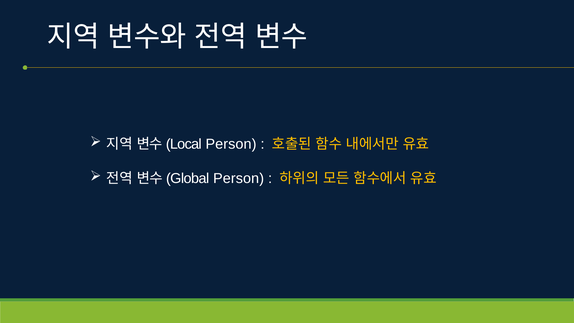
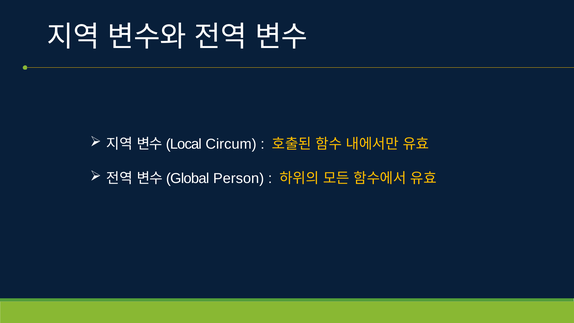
Person at (231, 144): Person -> Circum
